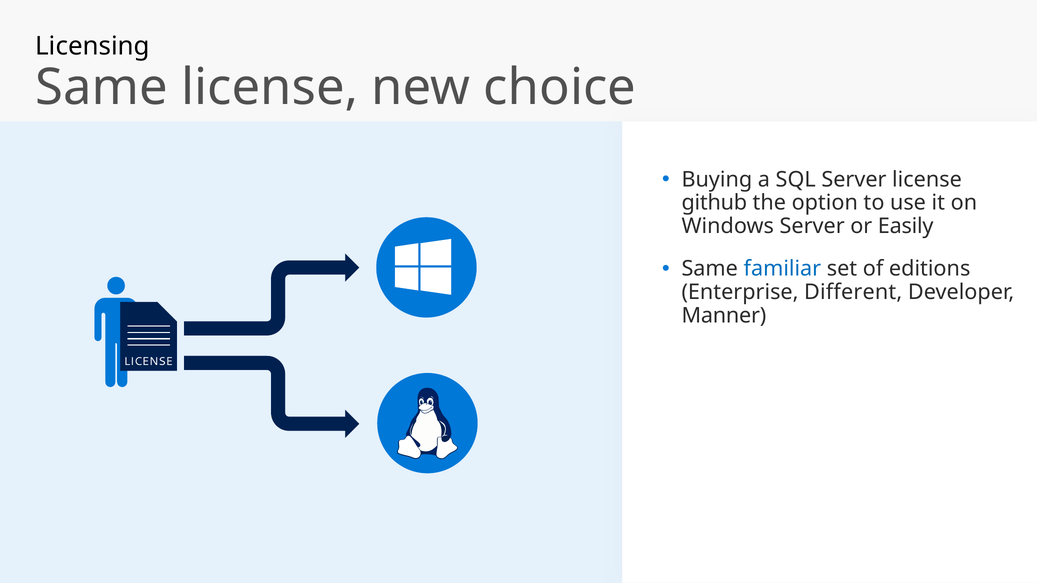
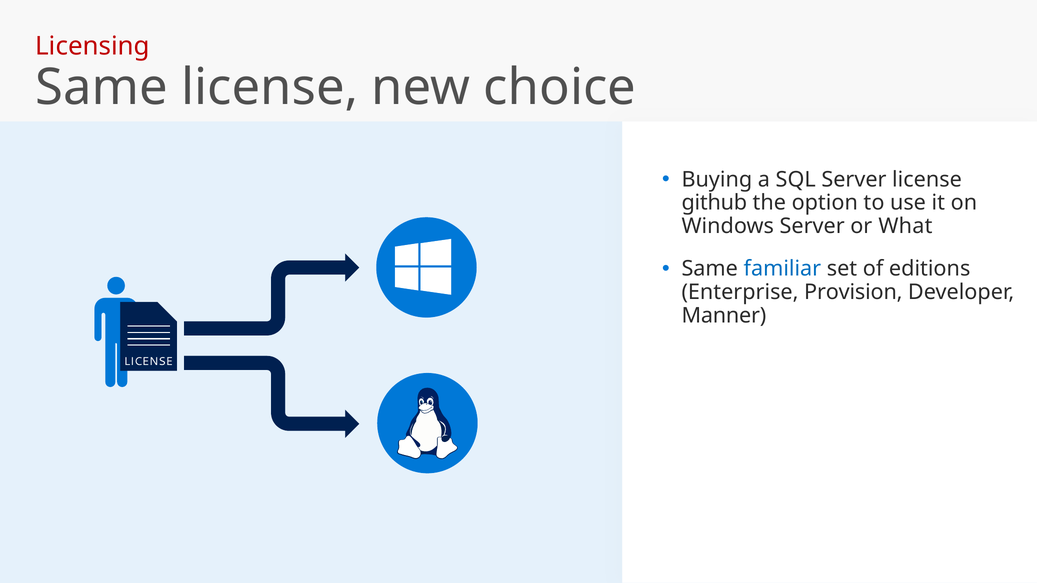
Licensing colour: black -> red
Easily: Easily -> What
Different: Different -> Provision
